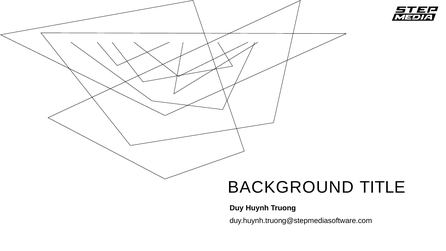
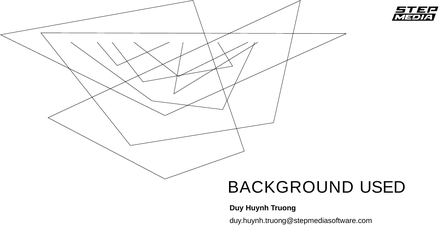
TITLE: TITLE -> USED
